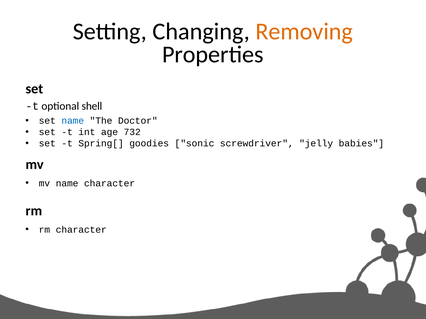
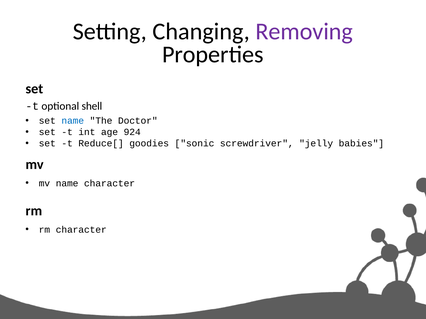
Removing colour: orange -> purple
732: 732 -> 924
Spring[: Spring[ -> Reduce[
